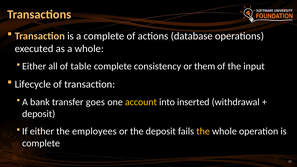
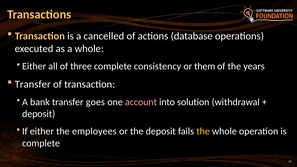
a complete: complete -> cancelled
table: table -> three
input: input -> years
Lifecycle at (33, 84): Lifecycle -> Transfer
account colour: yellow -> pink
inserted: inserted -> solution
